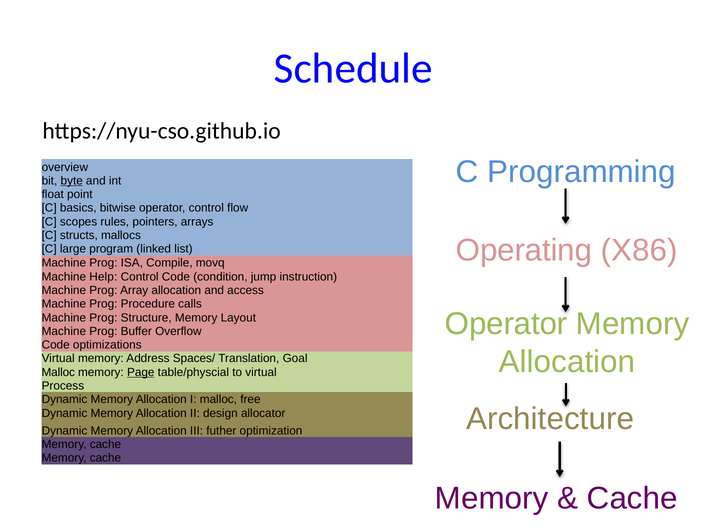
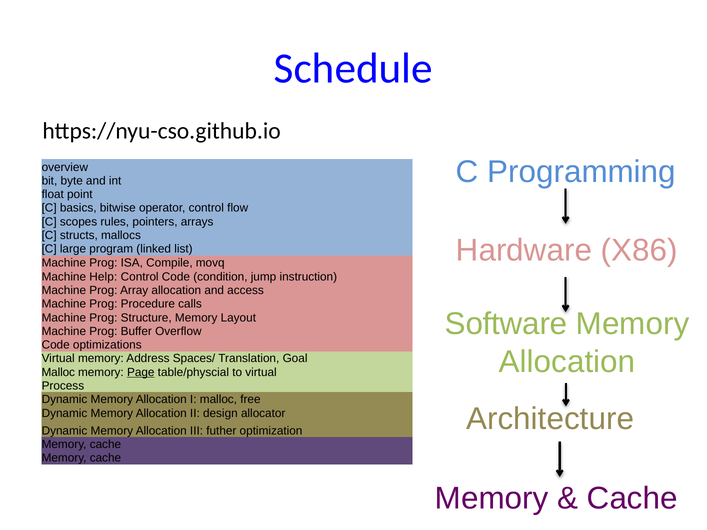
byte underline: present -> none
Operating: Operating -> Hardware
Operator at (506, 324): Operator -> Software
